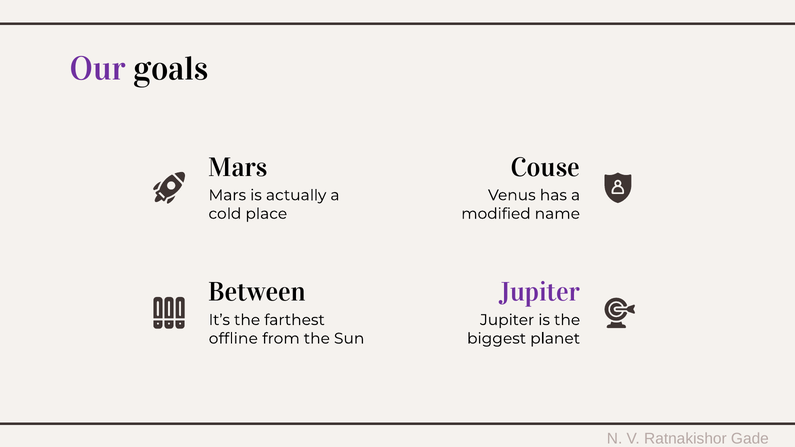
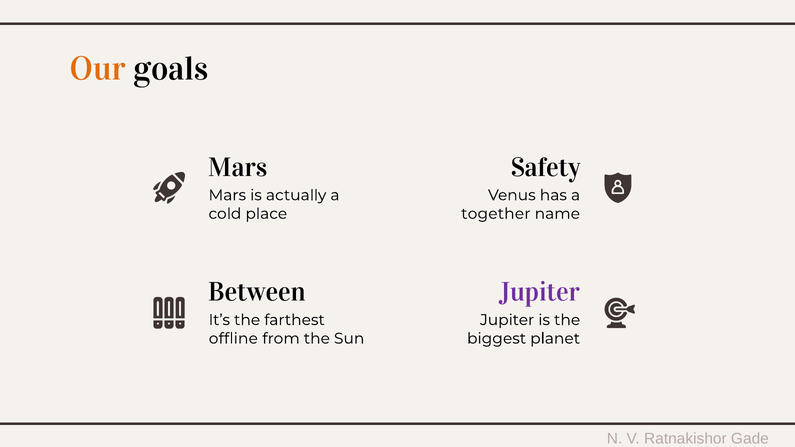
Our colour: purple -> orange
Couse: Couse -> Safety
modified: modified -> together
